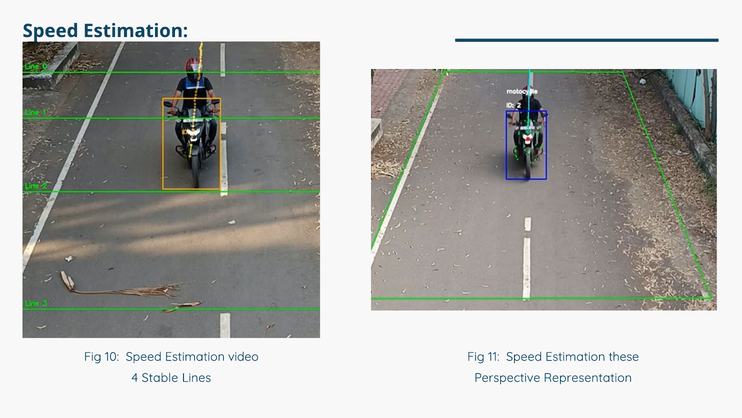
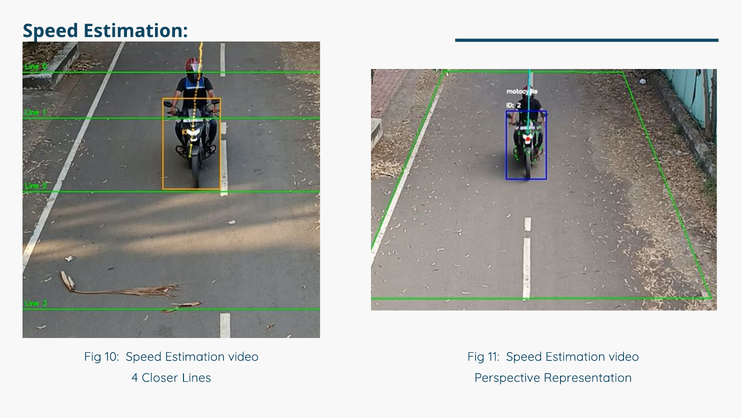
11 Speed Estimation these: these -> video
Stable: Stable -> Closer
